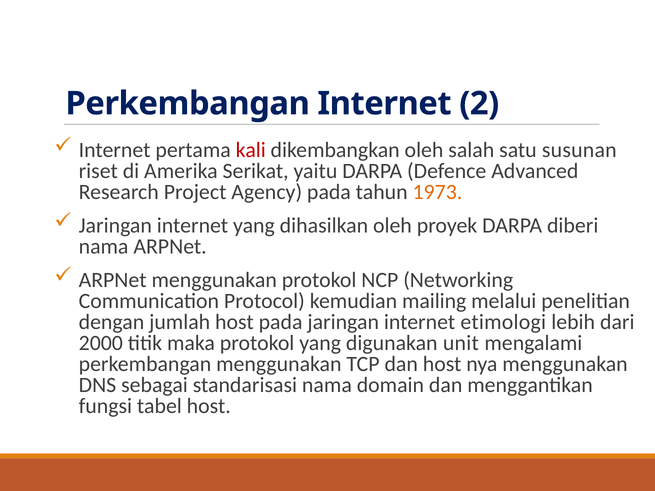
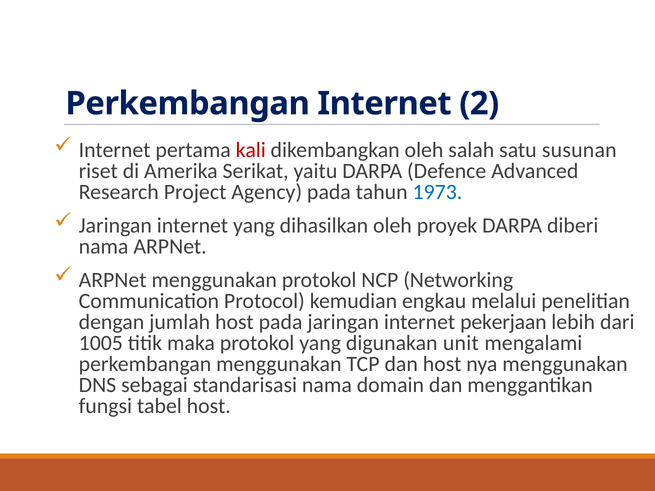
1973 colour: orange -> blue
mailing: mailing -> engkau
etimologi: etimologi -> pekerjaan
2000: 2000 -> 1005
